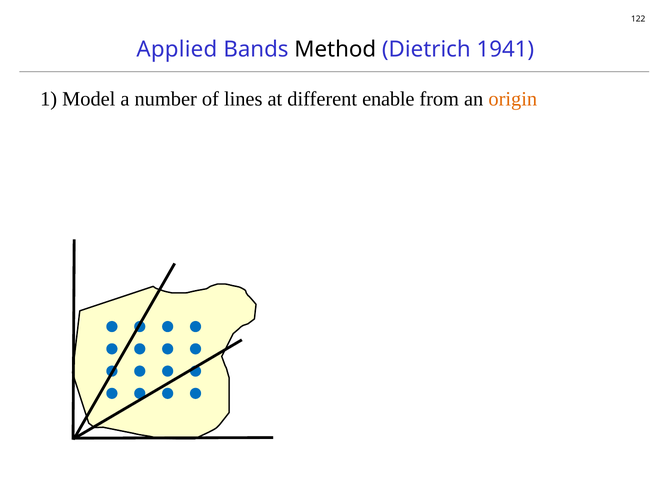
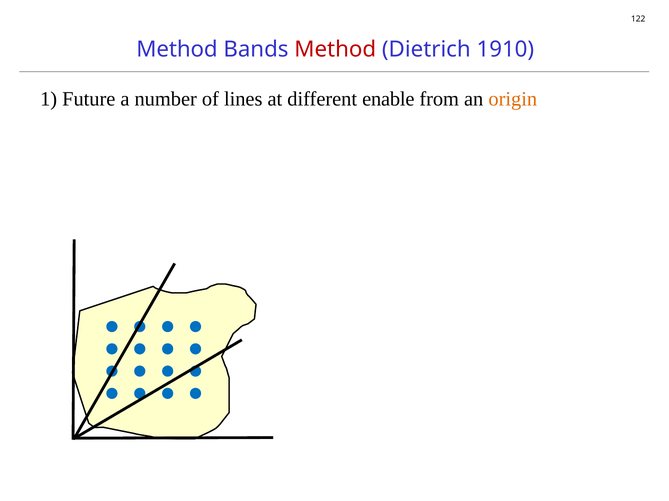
Applied at (177, 50): Applied -> Method
Method at (335, 50) colour: black -> red
1941: 1941 -> 1910
Model: Model -> Future
